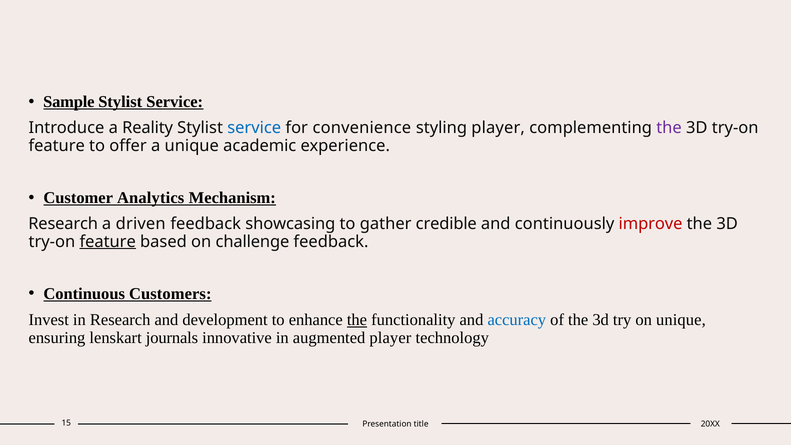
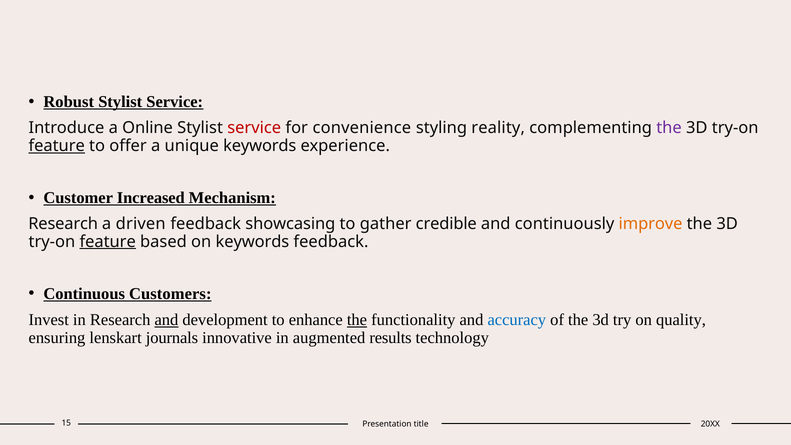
Sample: Sample -> Robust
Reality: Reality -> Online
service at (254, 128) colour: blue -> red
styling player: player -> reality
feature at (57, 146) underline: none -> present
unique academic: academic -> keywords
Analytics: Analytics -> Increased
improve colour: red -> orange
on challenge: challenge -> keywords
and at (166, 320) underline: none -> present
on unique: unique -> quality
augmented player: player -> results
